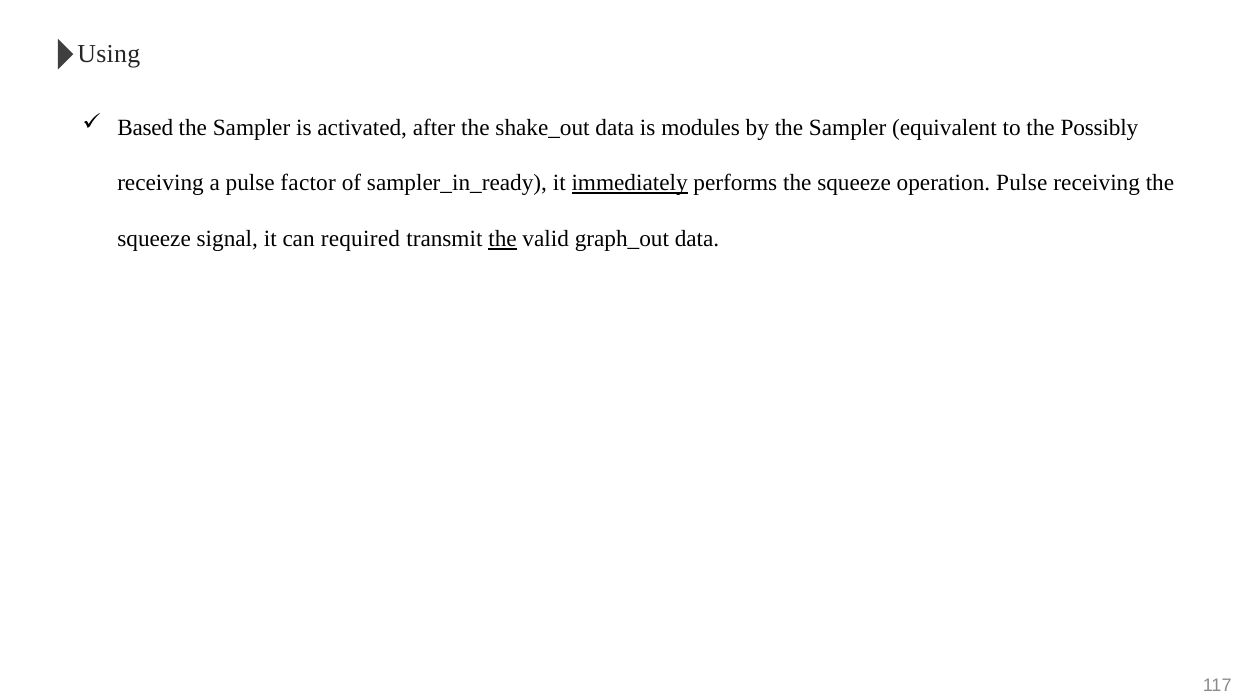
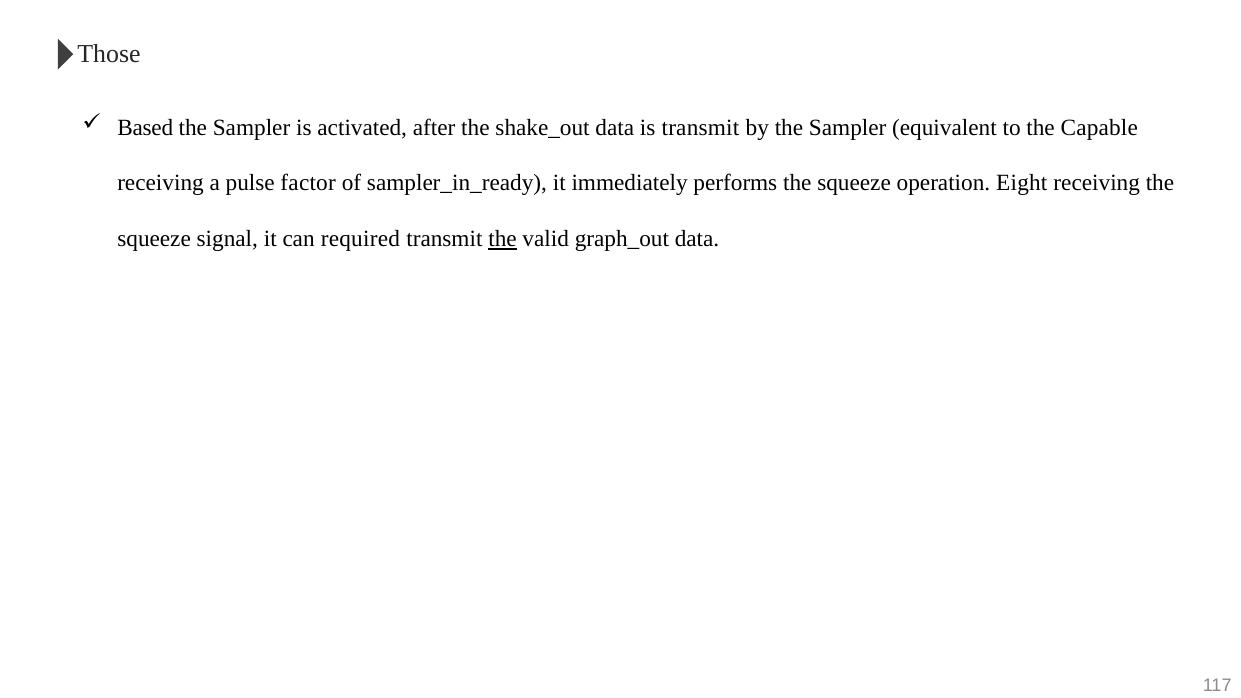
Using: Using -> Those
is modules: modules -> transmit
Possibly: Possibly -> Capable
immediately underline: present -> none
operation Pulse: Pulse -> Eight
